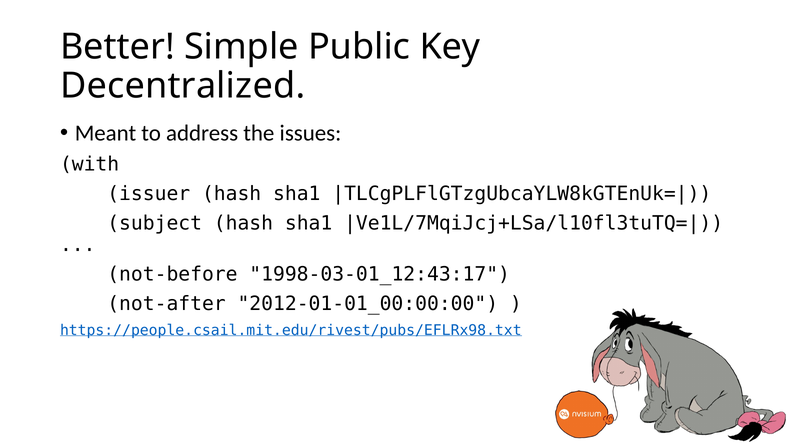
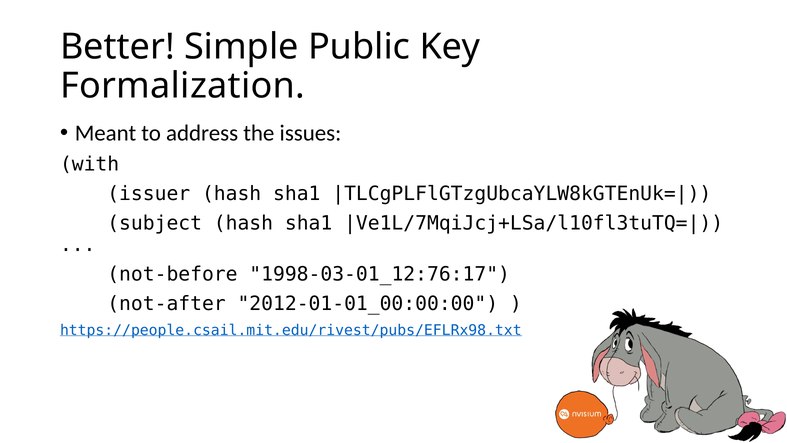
Decentralized: Decentralized -> Formalization
1998-03-01_12:43:17: 1998-03-01_12:43:17 -> 1998-03-01_12:76:17
